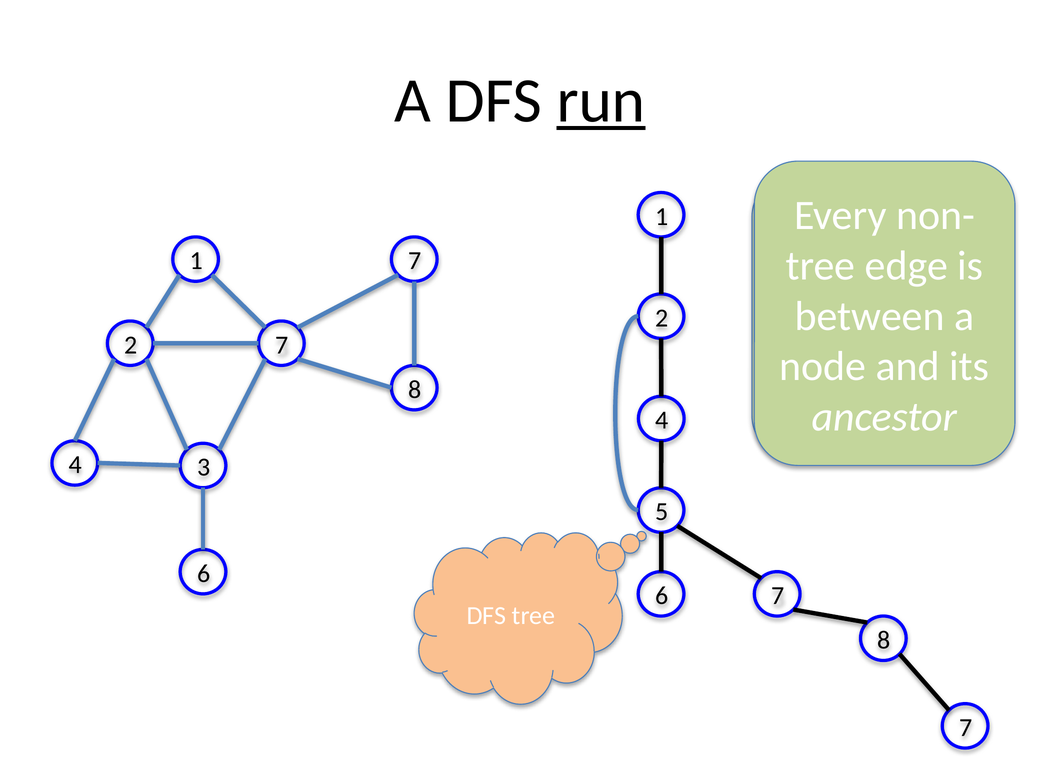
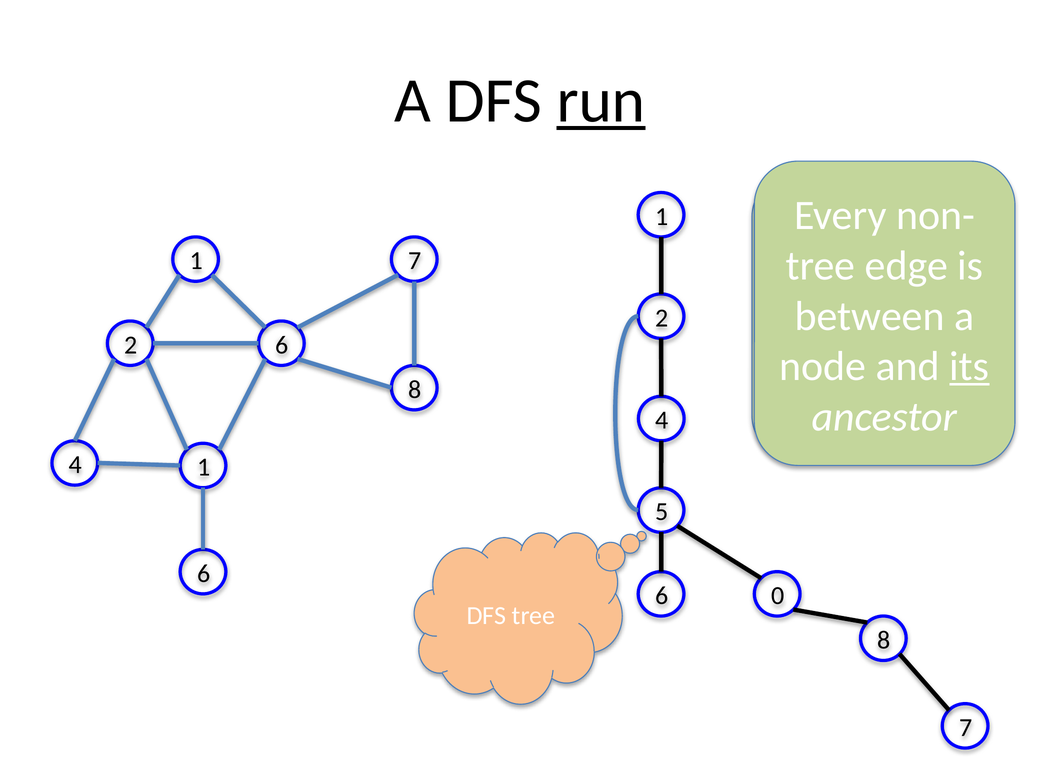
2 7: 7 -> 6
its underline: none -> present
4 3: 3 -> 1
7 at (778, 596): 7 -> 0
